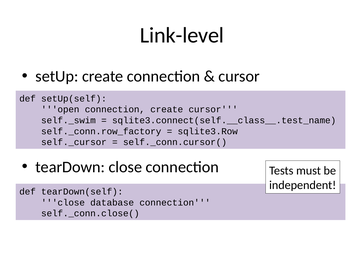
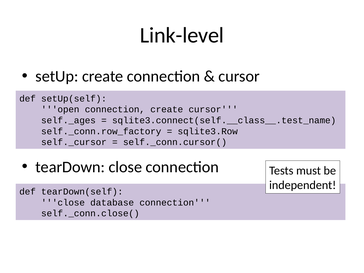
self._swim: self._swim -> self._ages
